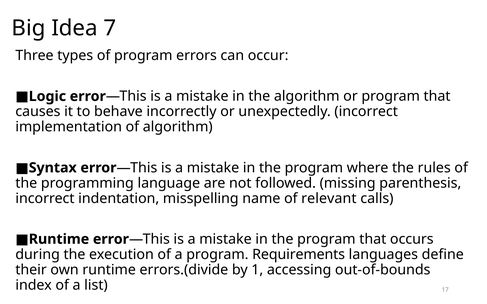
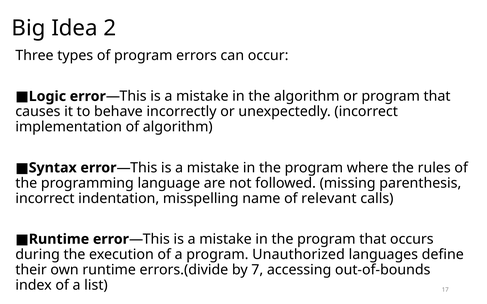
7: 7 -> 2
Requirements: Requirements -> Unauthorized
1: 1 -> 7
